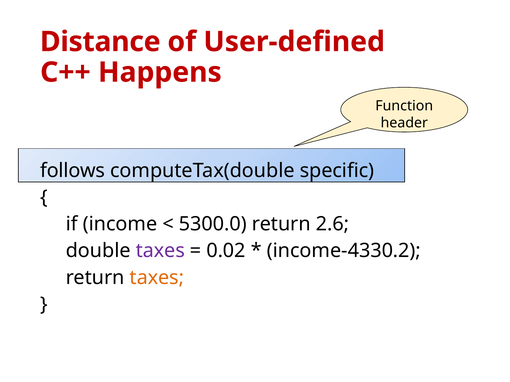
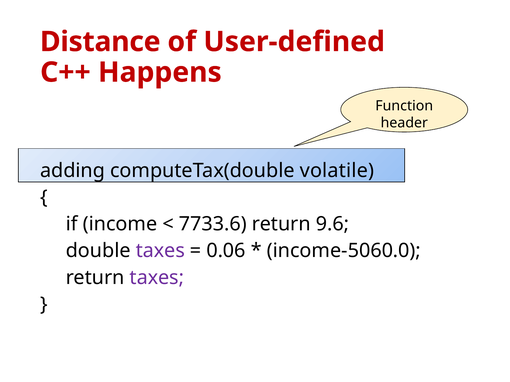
follows: follows -> adding
specific: specific -> volatile
5300.0: 5300.0 -> 7733.6
2.6: 2.6 -> 9.6
0.02: 0.02 -> 0.06
income-4330.2: income-4330.2 -> income-5060.0
taxes at (157, 278) colour: orange -> purple
